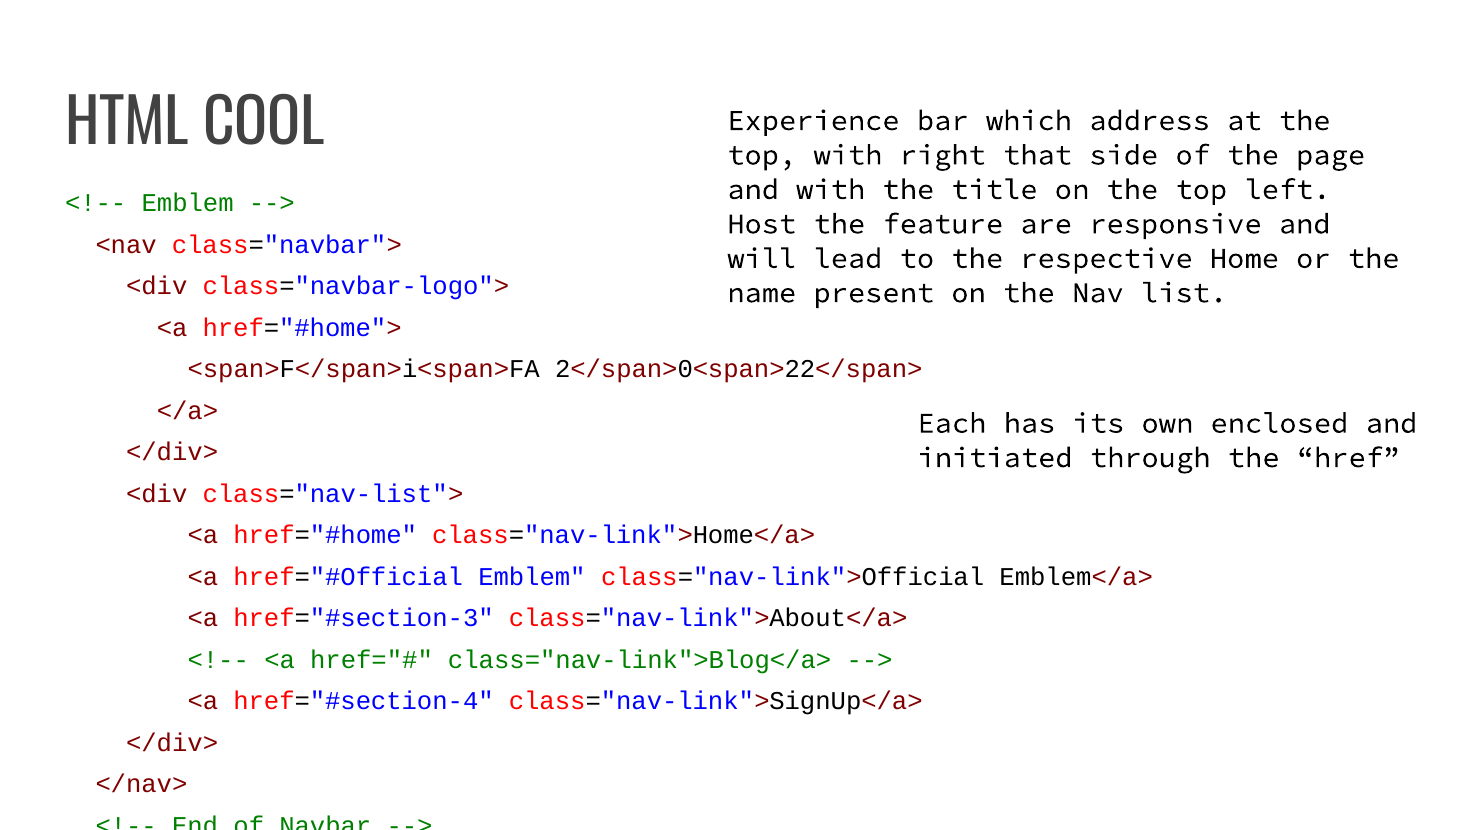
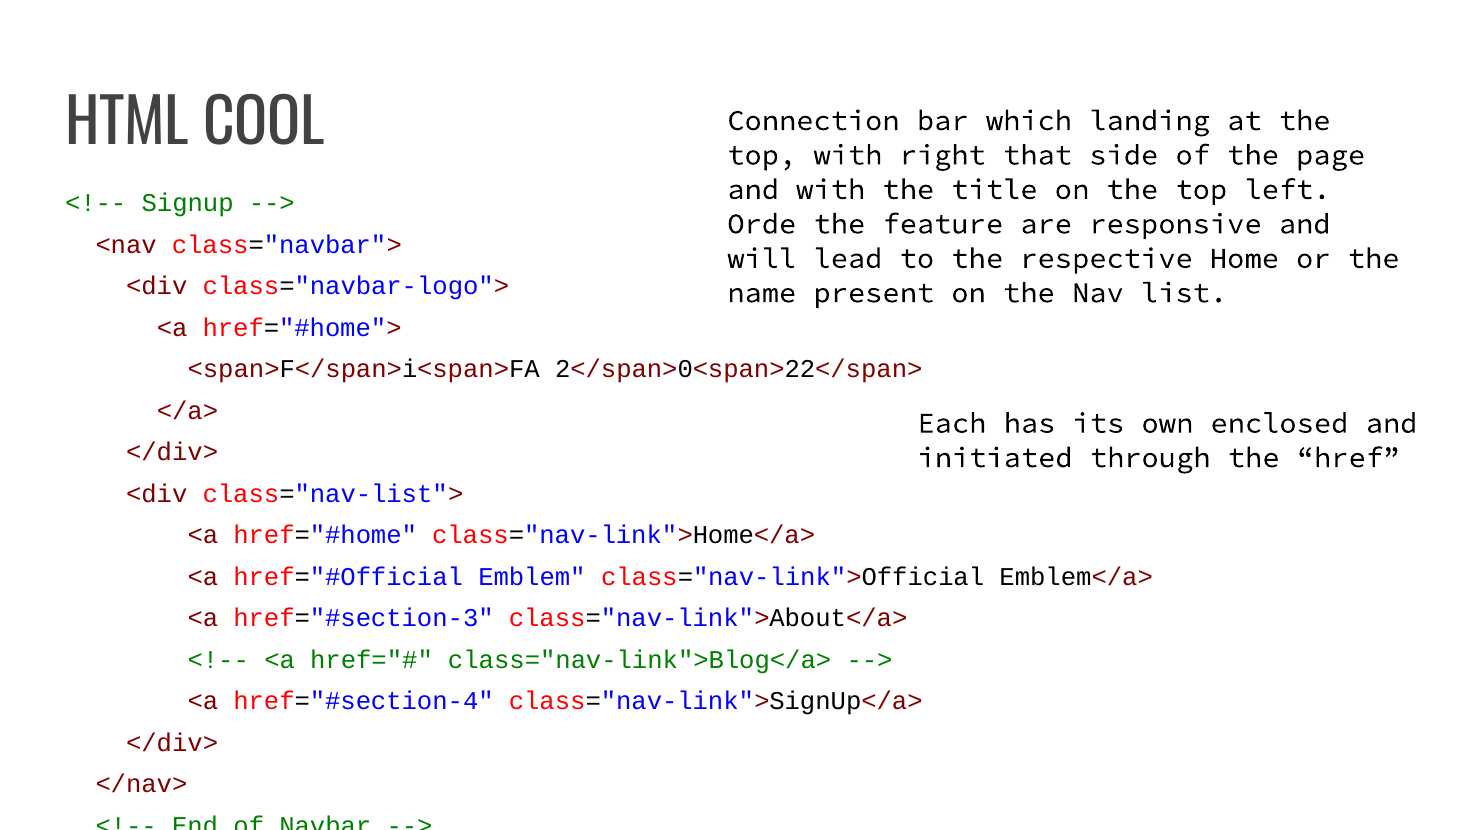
Experience: Experience -> Connection
address: address -> landing
Emblem at (188, 203): Emblem -> Signup
Host: Host -> Orde
